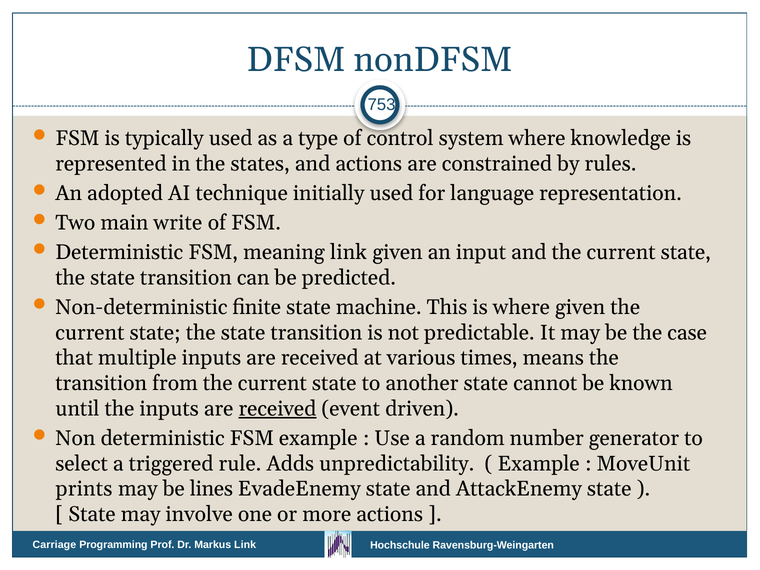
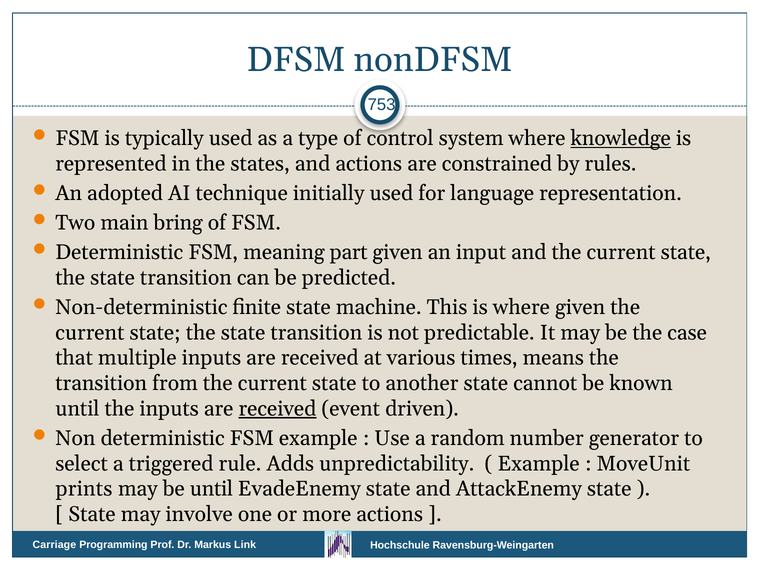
knowledge underline: none -> present
write: write -> bring
meaning link: link -> part
be lines: lines -> until
